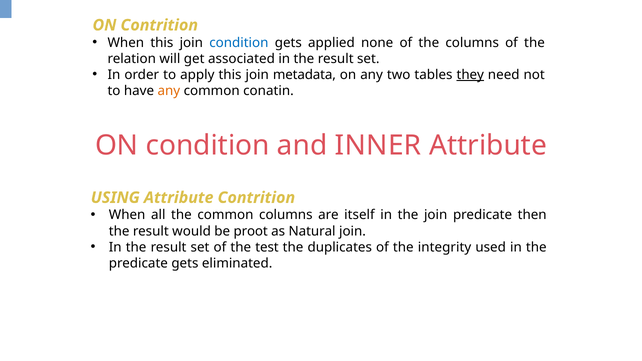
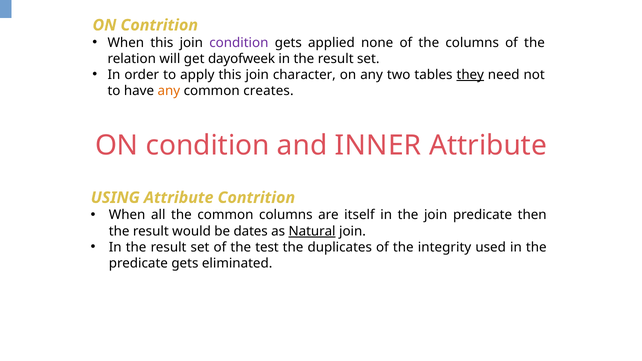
condition at (239, 43) colour: blue -> purple
associated: associated -> dayofweek
metadata: metadata -> character
conatin: conatin -> creates
proot: proot -> dates
Natural underline: none -> present
